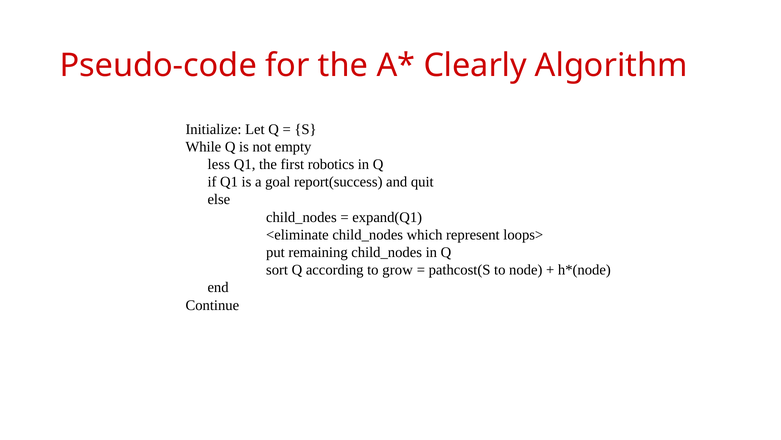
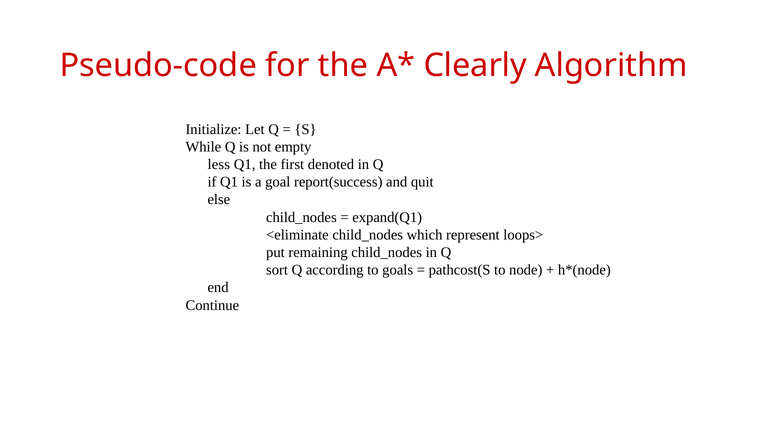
robotics: robotics -> denoted
grow: grow -> goals
